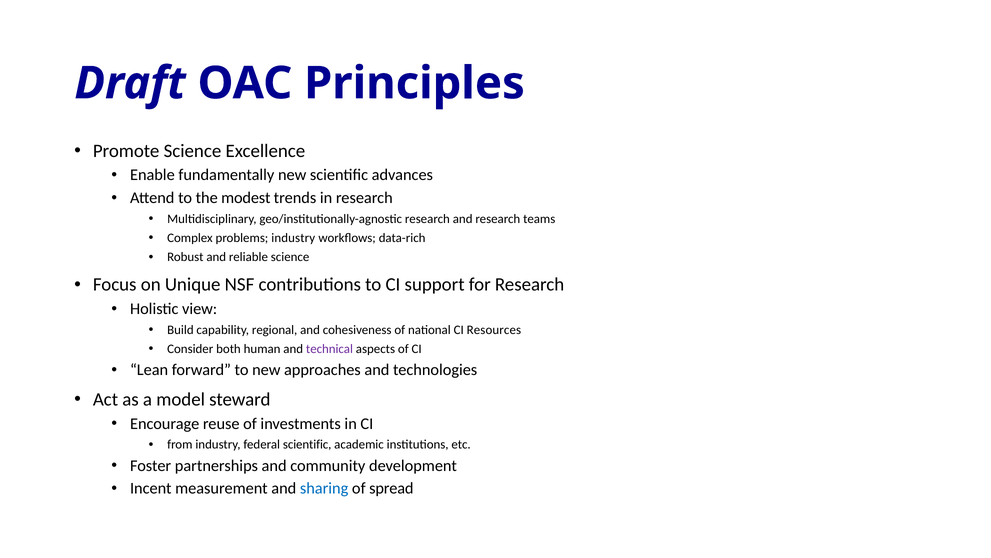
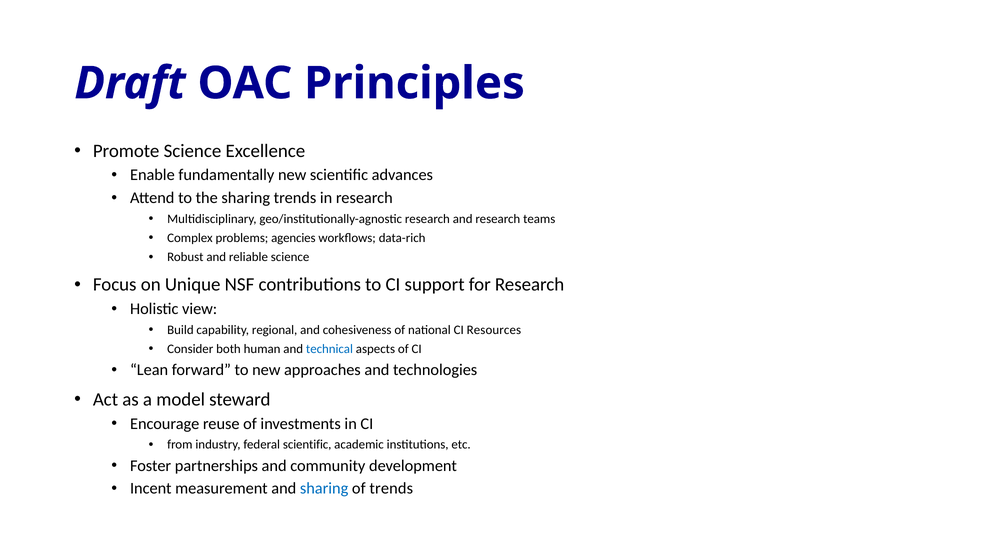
the modest: modest -> sharing
problems industry: industry -> agencies
technical colour: purple -> blue
of spread: spread -> trends
